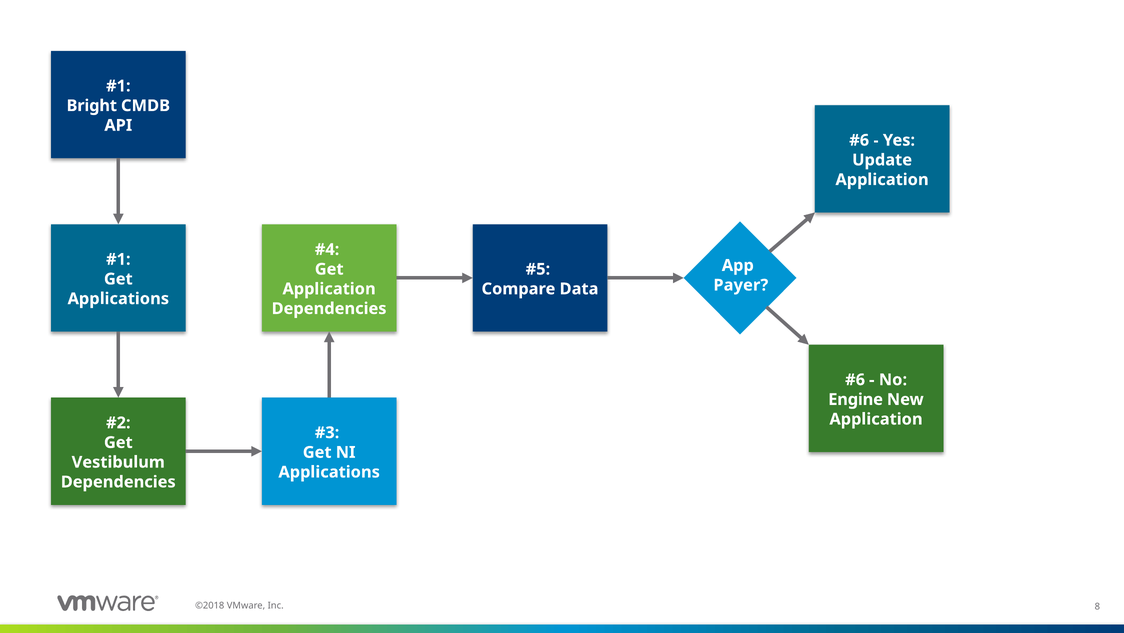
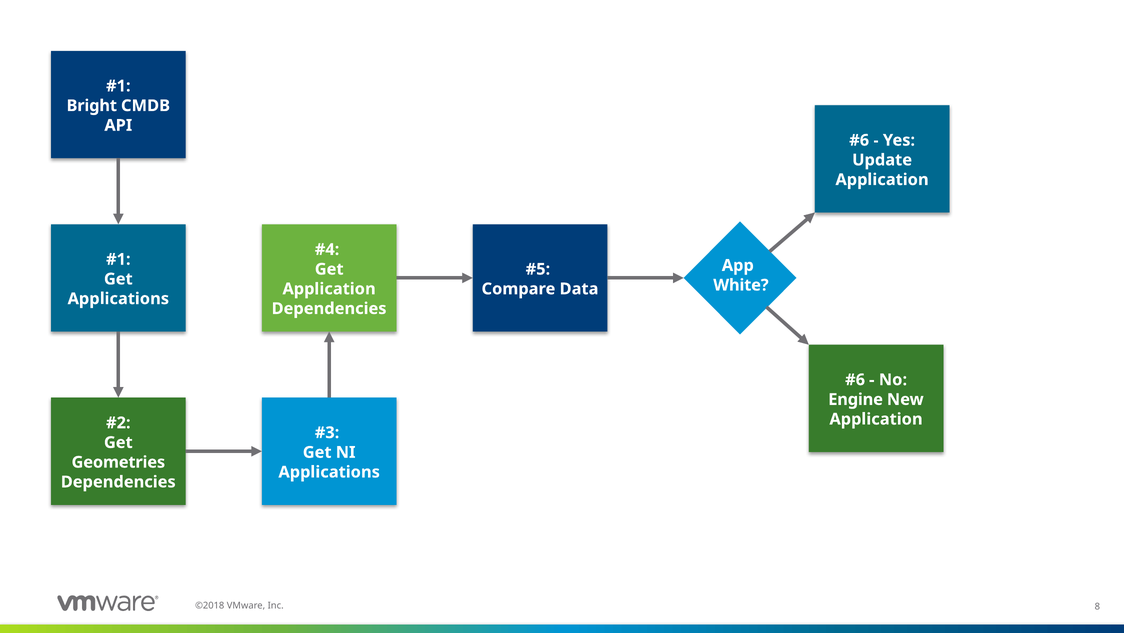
Payer: Payer -> White
Vestibulum: Vestibulum -> Geometries
